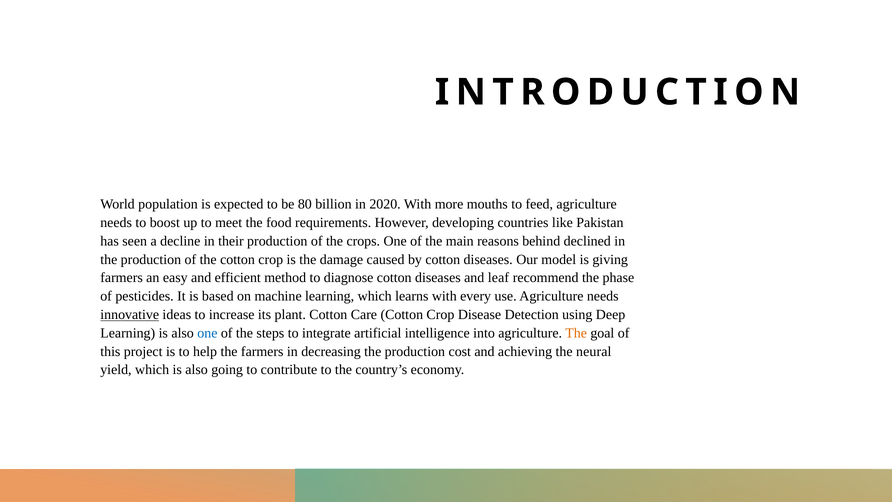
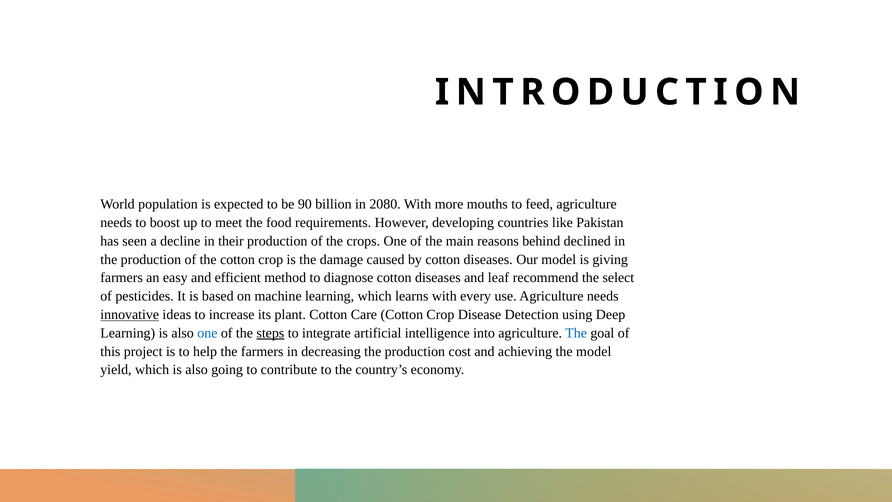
80: 80 -> 90
2020: 2020 -> 2080
phase: phase -> select
steps underline: none -> present
The at (576, 333) colour: orange -> blue
the neural: neural -> model
